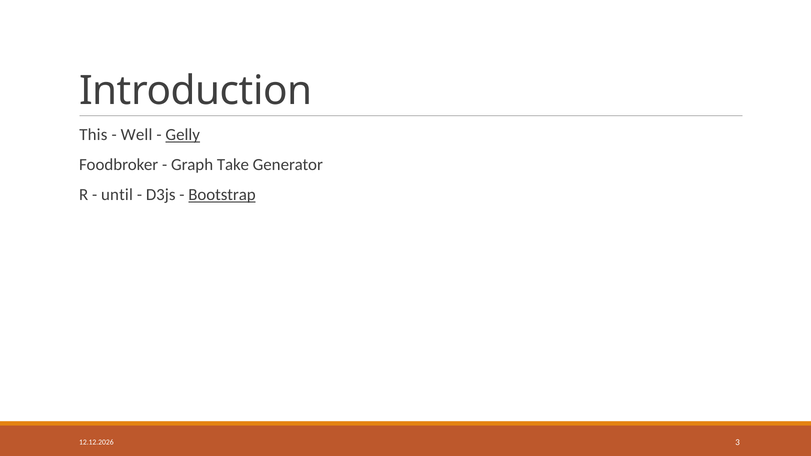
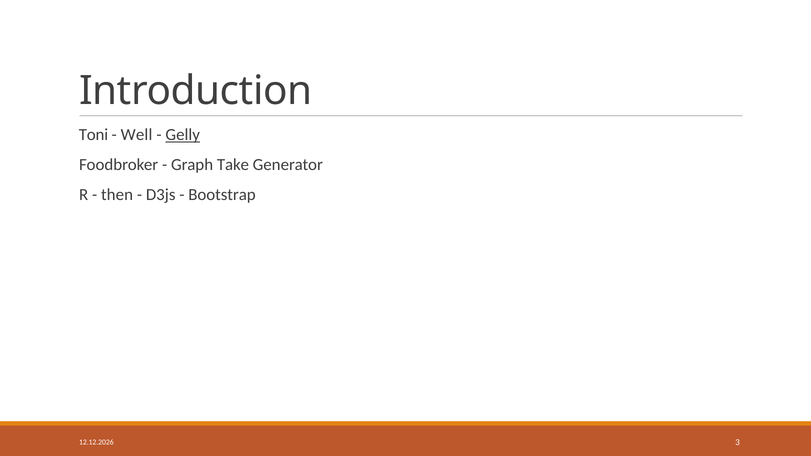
This: This -> Toni
until: until -> then
Bootstrap underline: present -> none
